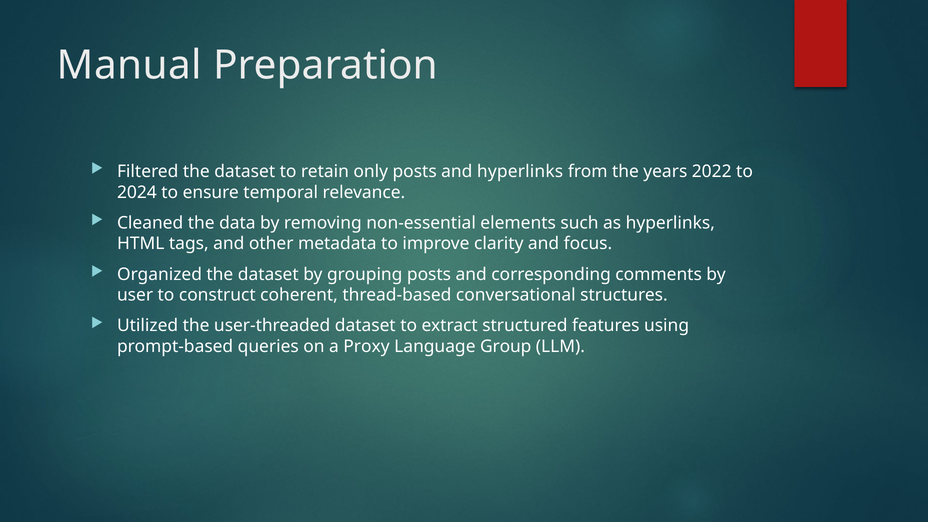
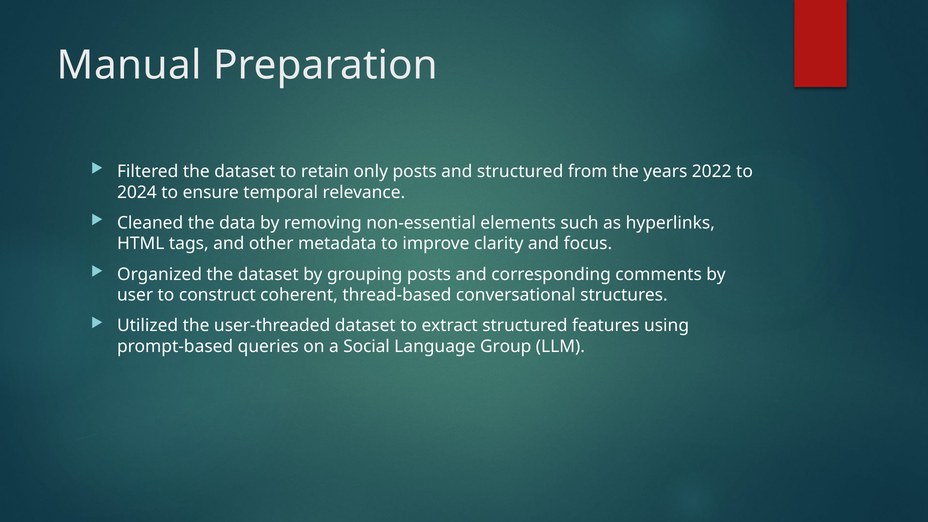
and hyperlinks: hyperlinks -> structured
Proxy: Proxy -> Social
